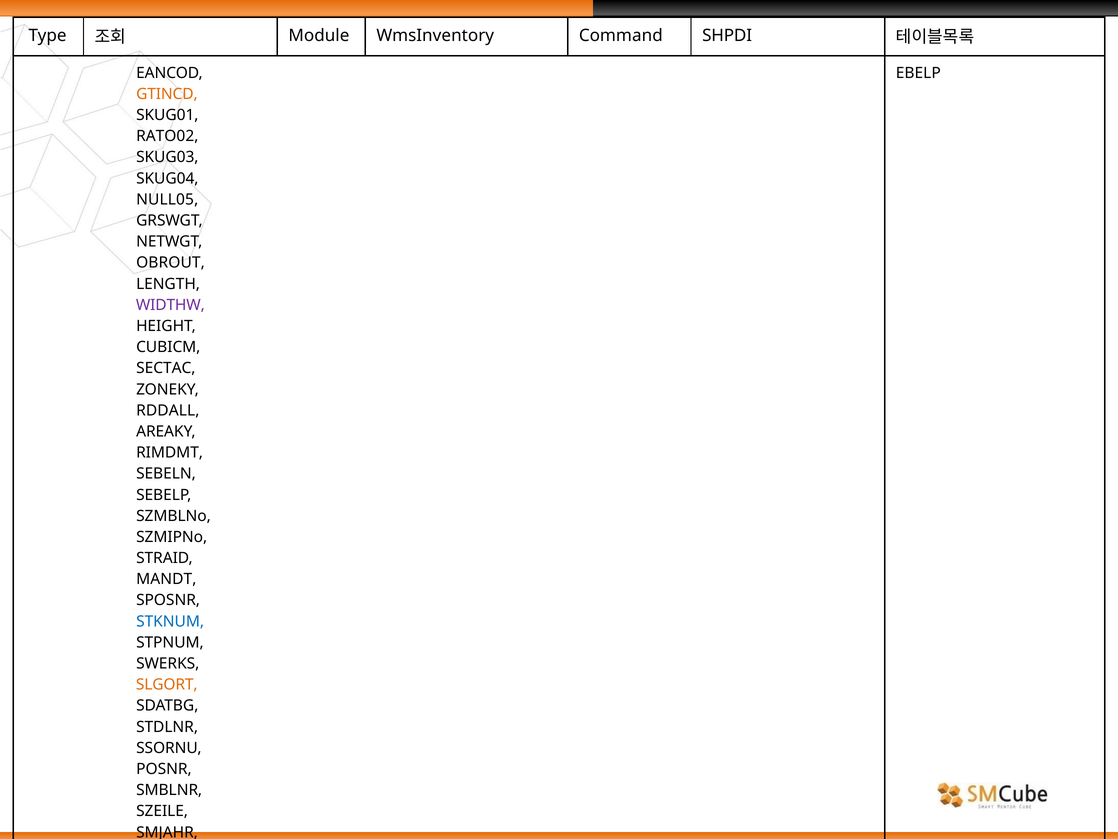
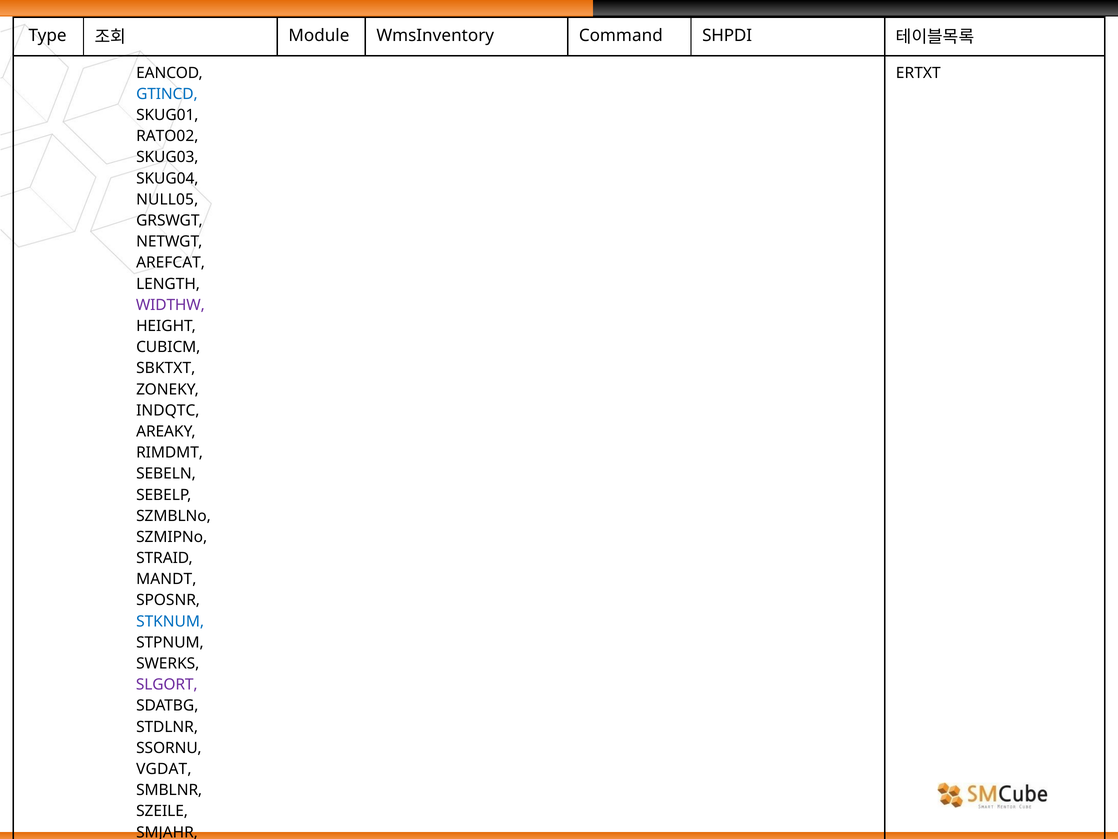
EBELP: EBELP -> ERTXT
GTINCD colour: orange -> blue
OBROUT: OBROUT -> AREFCAT
SECTAC at (166, 368): SECTAC -> SBKTXT
RDDALL: RDDALL -> INDQTC
SLGORT colour: orange -> purple
POSNR: POSNR -> VGDAT
